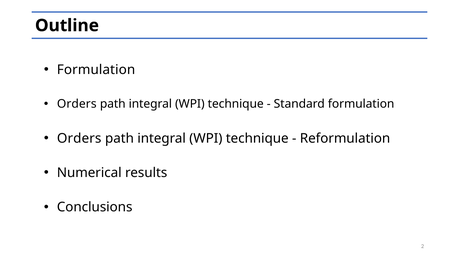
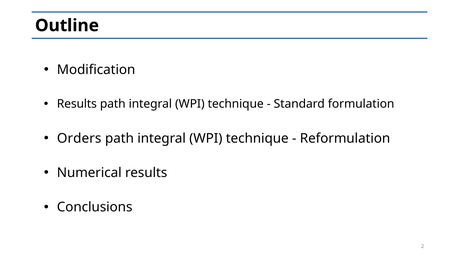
Formulation at (96, 70): Formulation -> Modification
Orders at (77, 104): Orders -> Results
